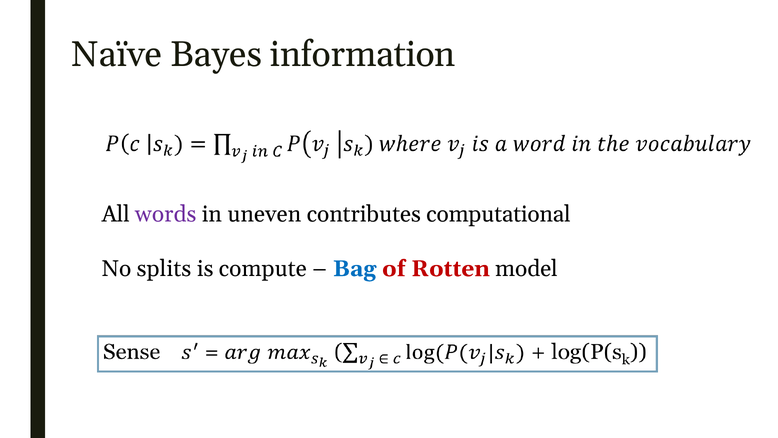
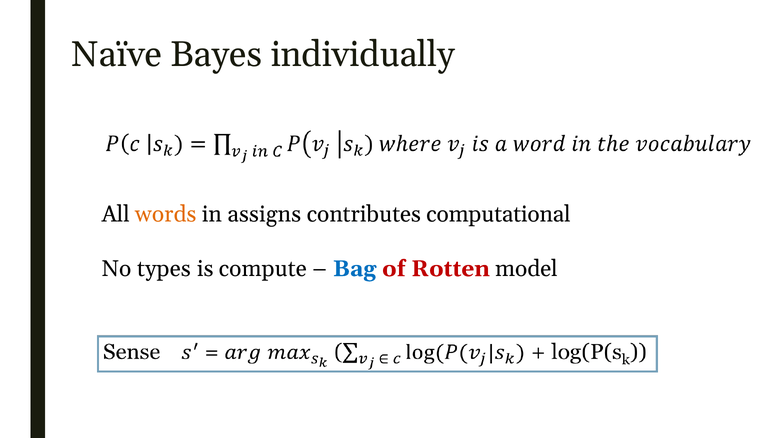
information: information -> individually
words colour: purple -> orange
uneven: uneven -> assigns
splits: splits -> types
